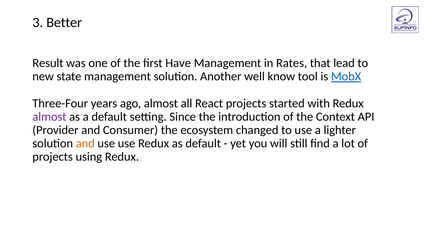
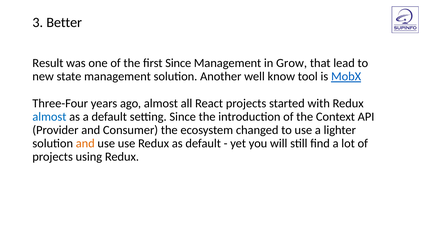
first Have: Have -> Since
Rates: Rates -> Grow
almost at (49, 117) colour: purple -> blue
